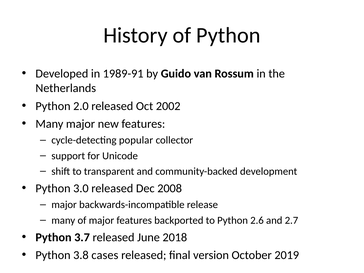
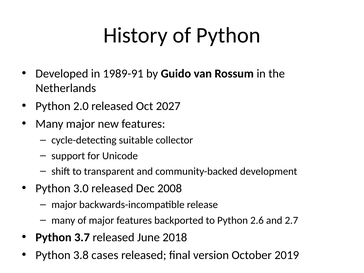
2002: 2002 -> 2027
popular: popular -> suitable
